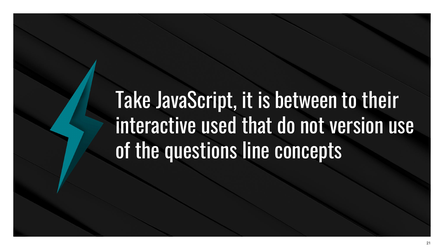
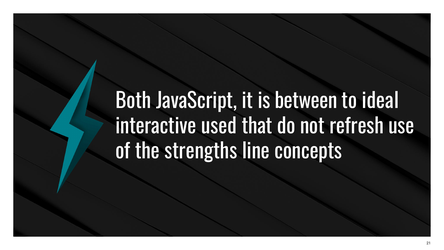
Take: Take -> Both
their: their -> ideal
version: version -> refresh
questions: questions -> strengths
